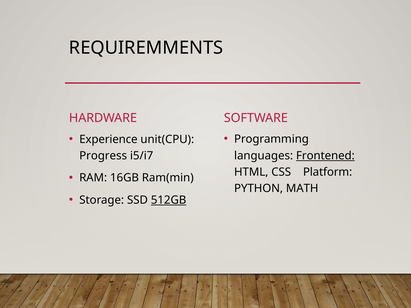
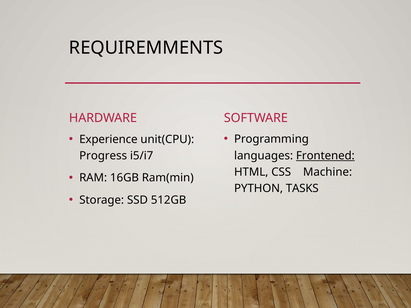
Platform: Platform -> Machine
MATH: MATH -> TASKS
512GB underline: present -> none
